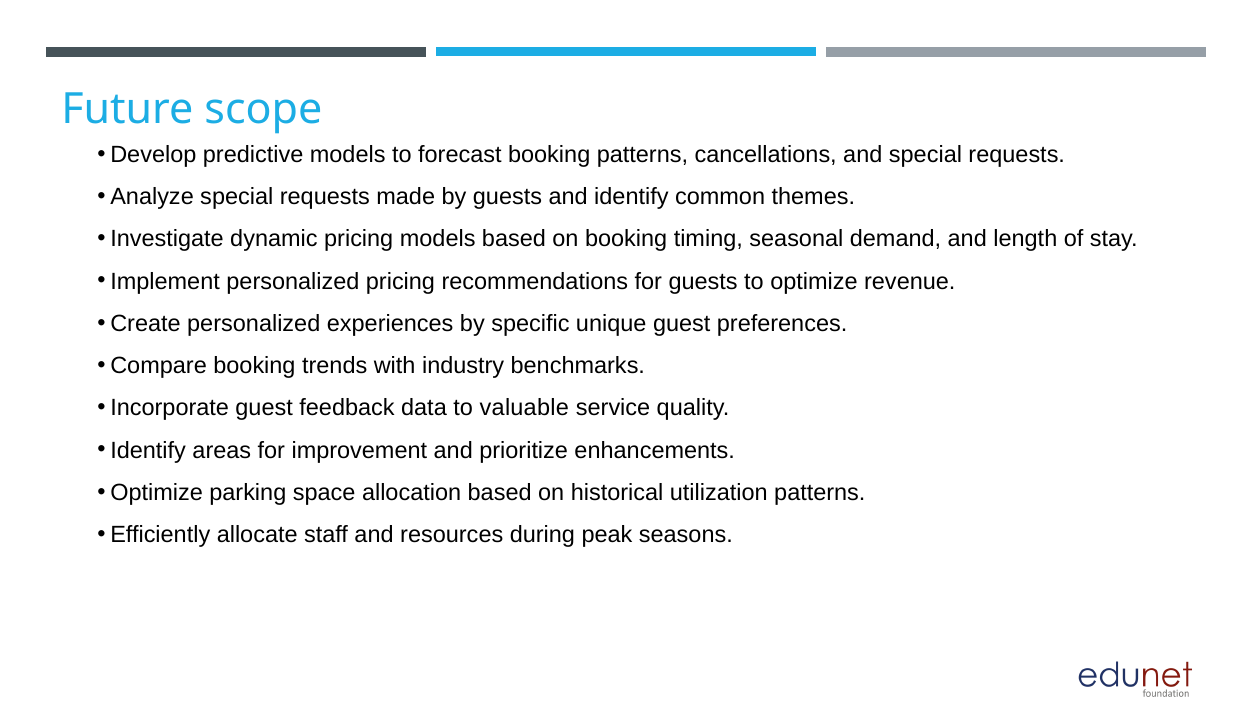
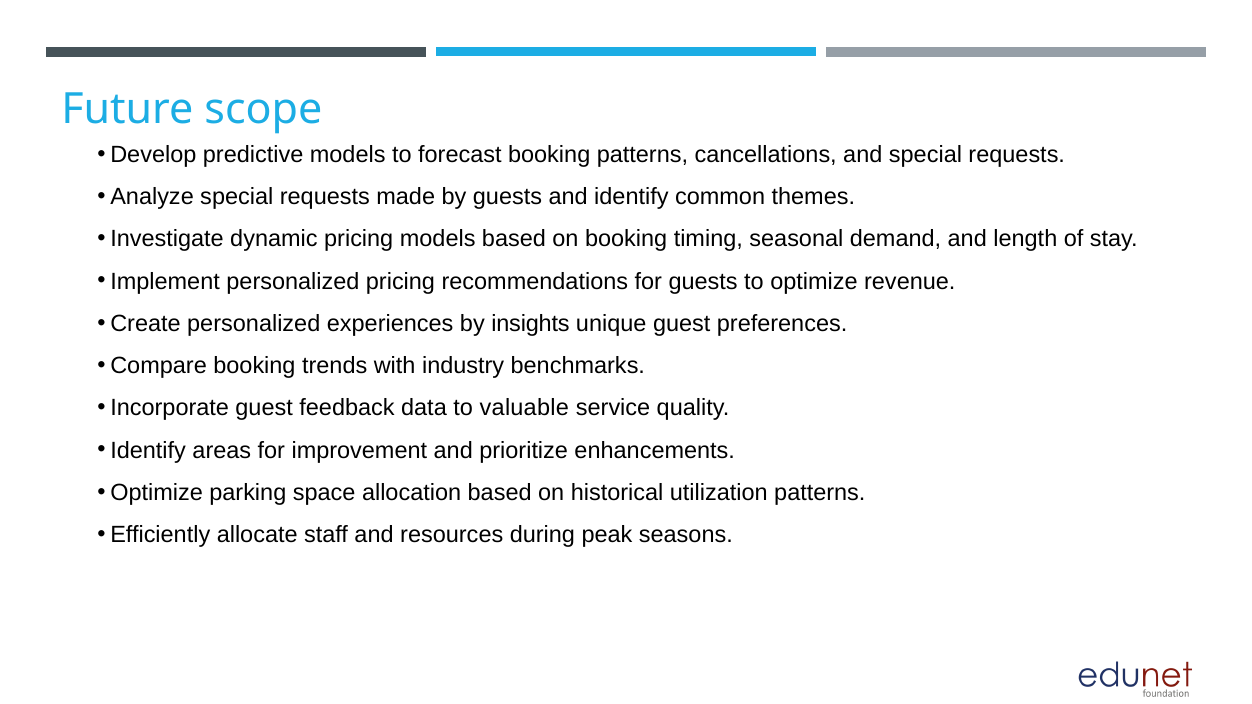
specific: specific -> insights
